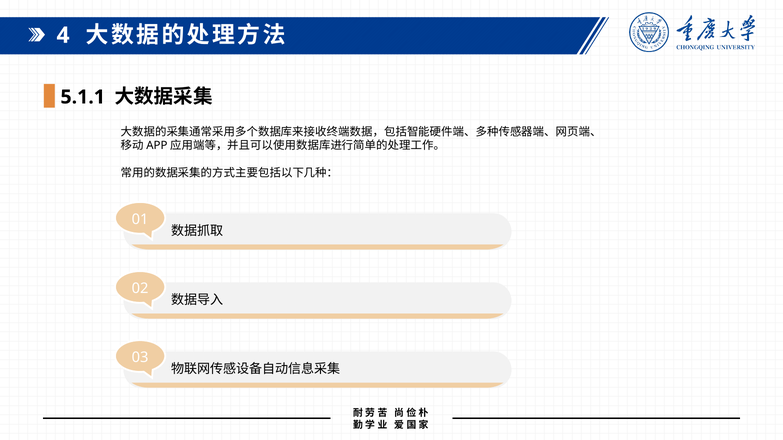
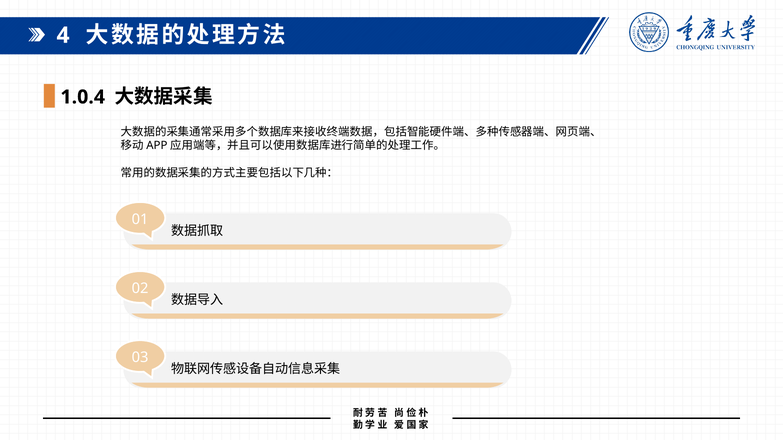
5.1.1: 5.1.1 -> 1.0.4
